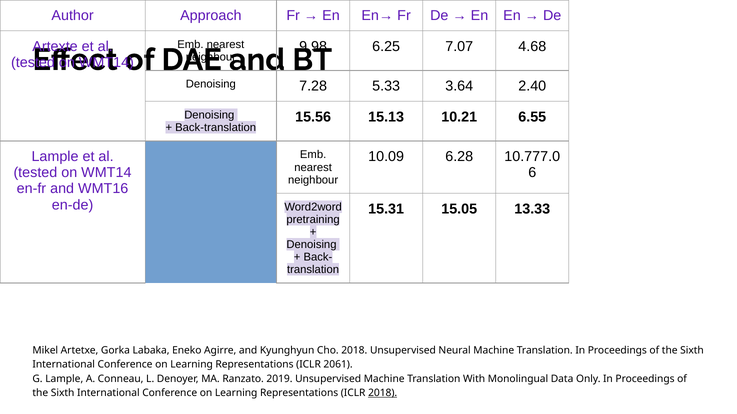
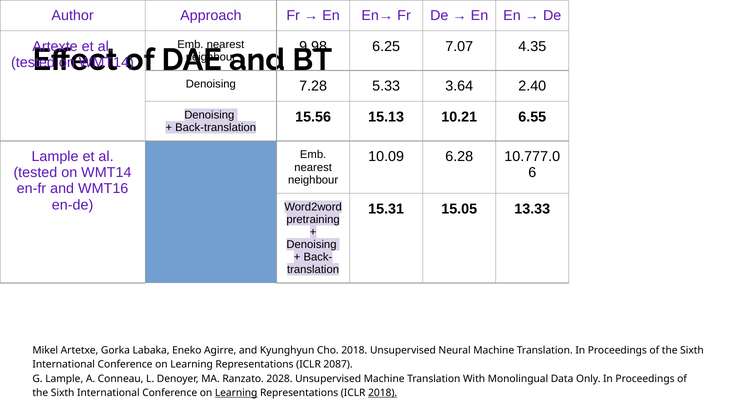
4.68: 4.68 -> 4.35
2061: 2061 -> 2087
2019: 2019 -> 2028
Learning at (236, 393) underline: none -> present
